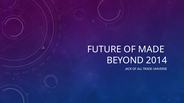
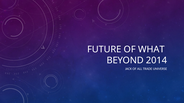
MADE: MADE -> WHAT
